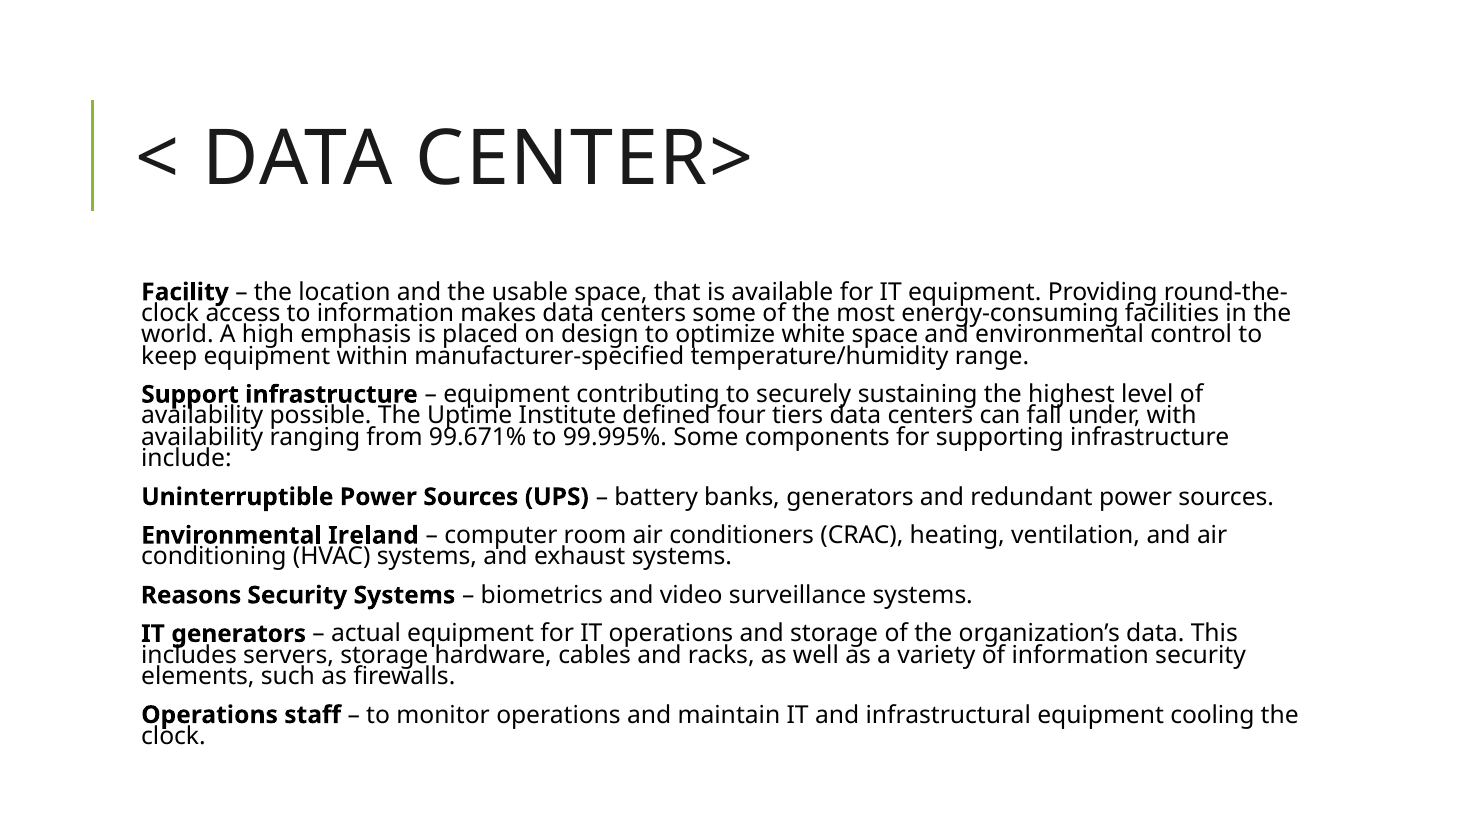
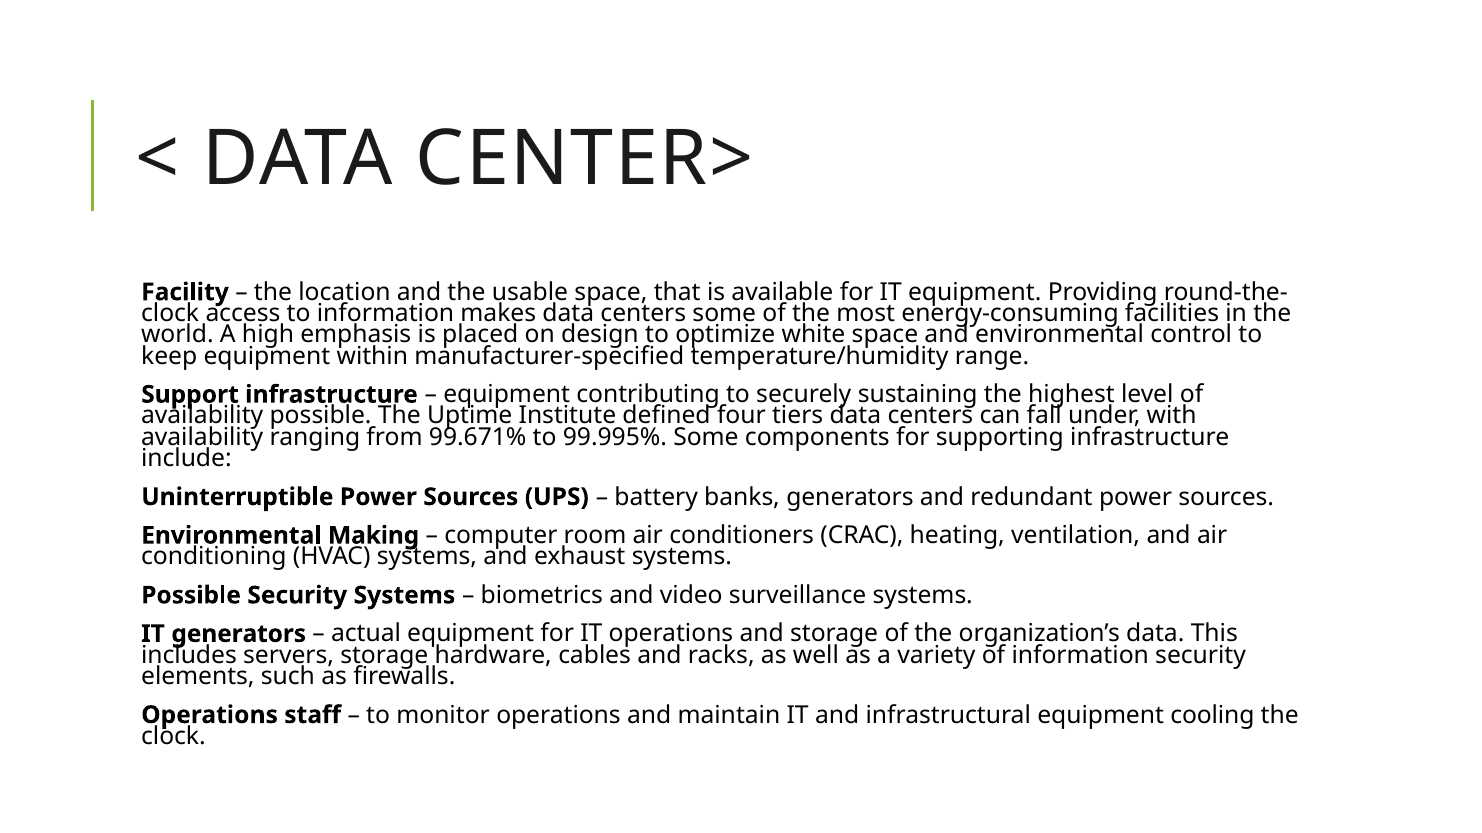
Ireland: Ireland -> Making
Reasons at (191, 596): Reasons -> Possible
